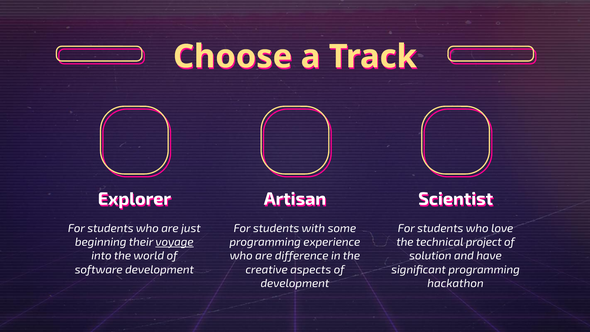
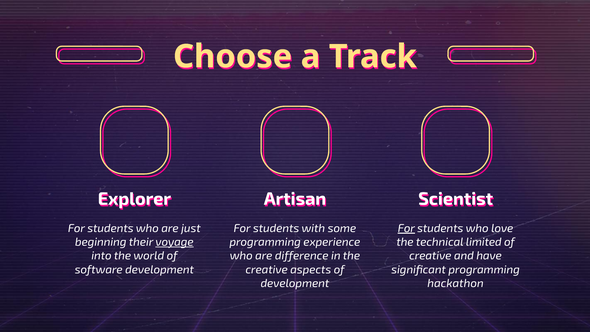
For at (406, 228) underline: none -> present
project: project -> limited
solution at (430, 256): solution -> creative
